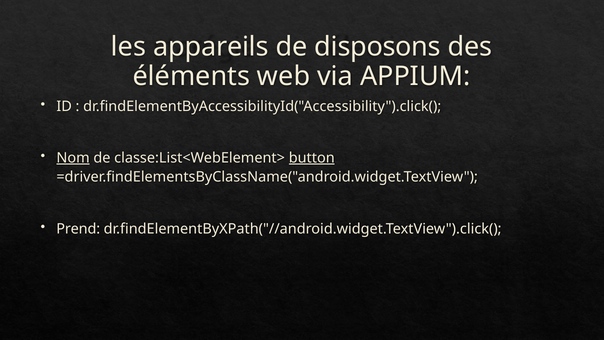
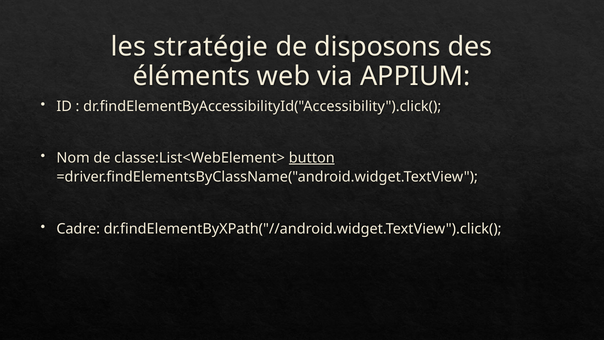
appareils: appareils -> stratégie
Nom underline: present -> none
Prend: Prend -> Cadre
